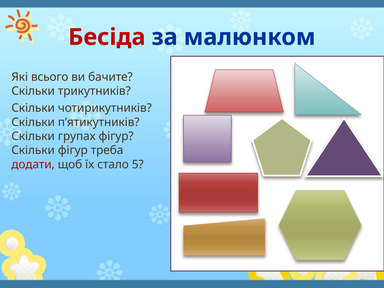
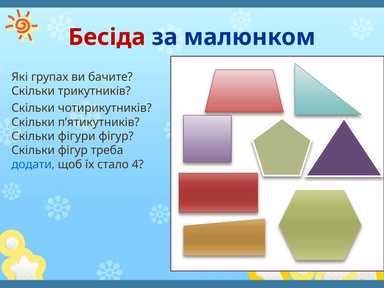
всього: всього -> групах
групах: групах -> фігури
додати colour: red -> blue
5: 5 -> 4
